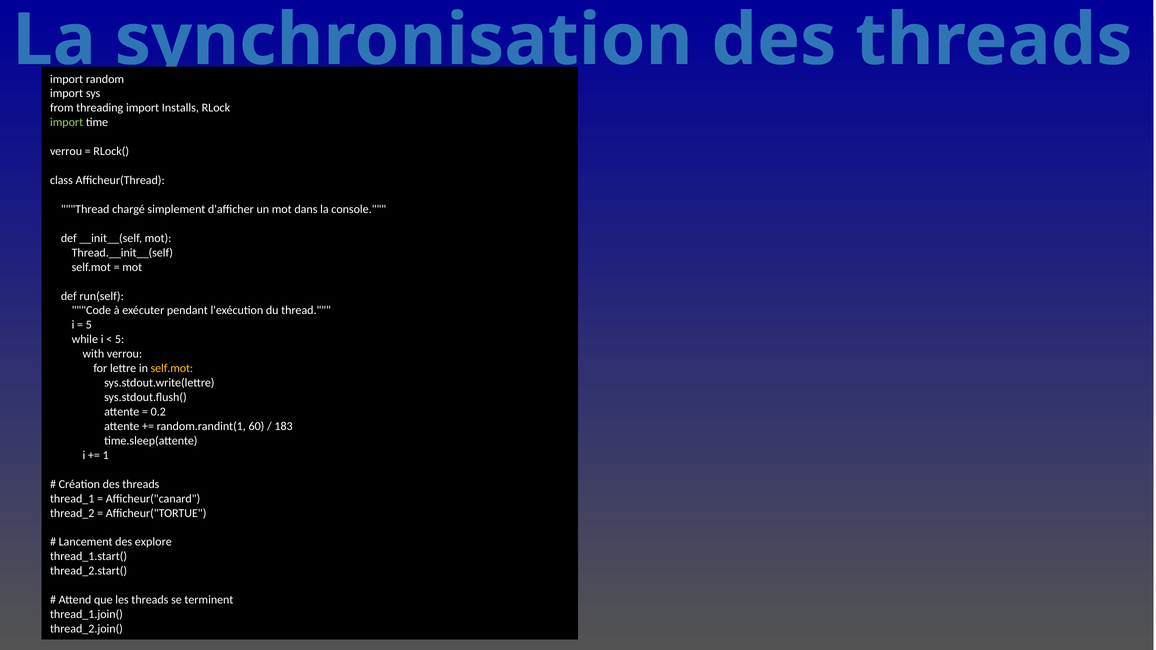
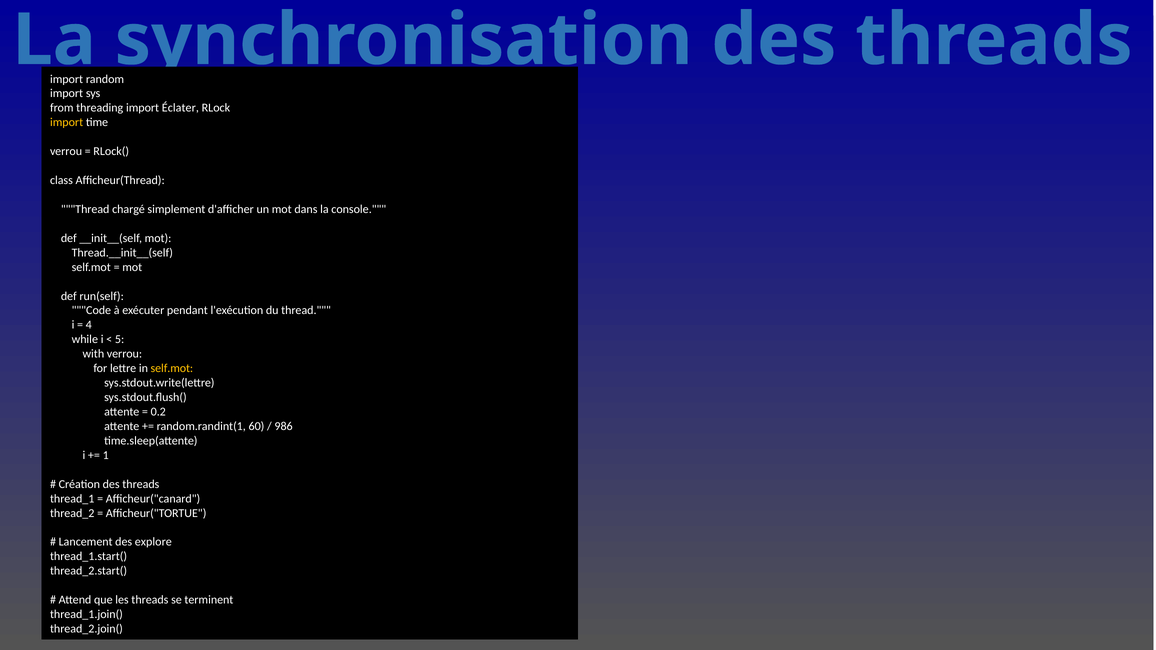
Installs: Installs -> Éclater
import at (67, 122) colour: light green -> yellow
5 at (89, 325): 5 -> 4
183: 183 -> 986
